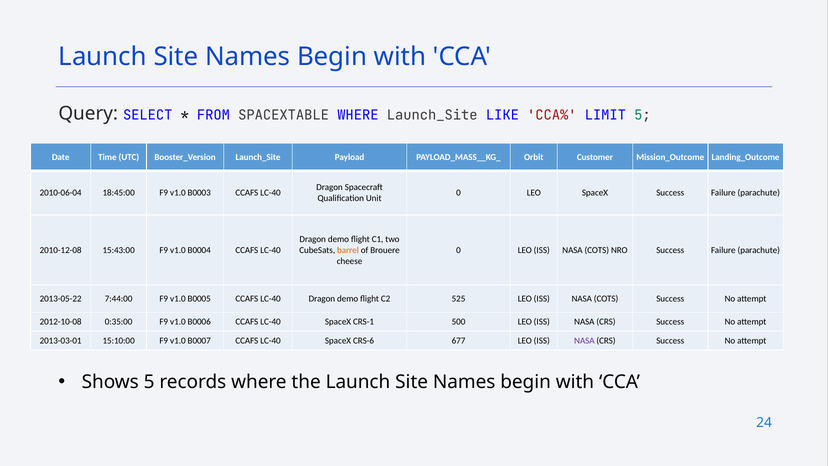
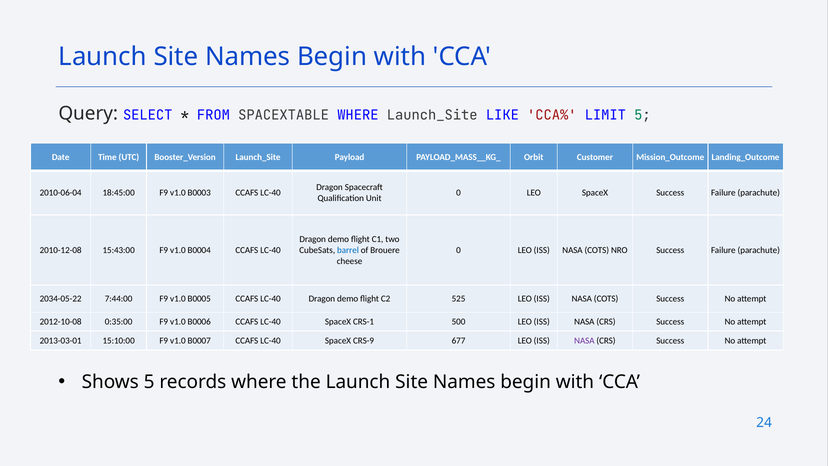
barrel colour: orange -> blue
2013-05-22: 2013-05-22 -> 2034-05-22
CRS-6: CRS-6 -> CRS-9
